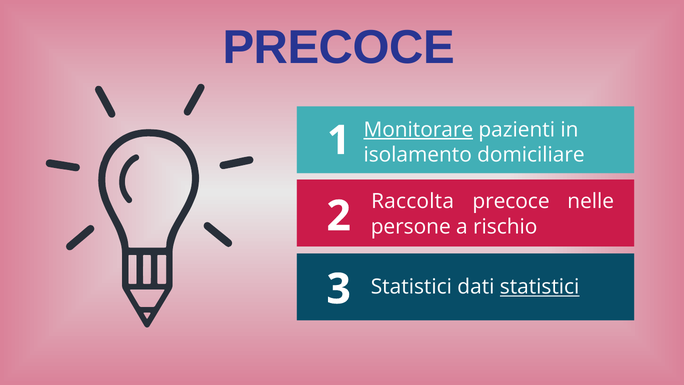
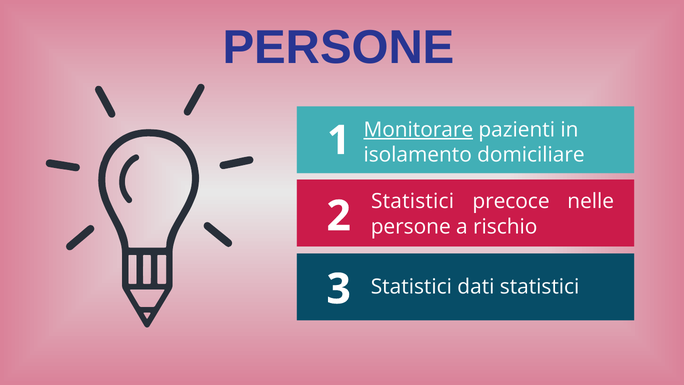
PRECOCE at (339, 48): PRECOCE -> PERSONE
Raccolta at (413, 201): Raccolta -> Statistici
statistici at (540, 287) underline: present -> none
